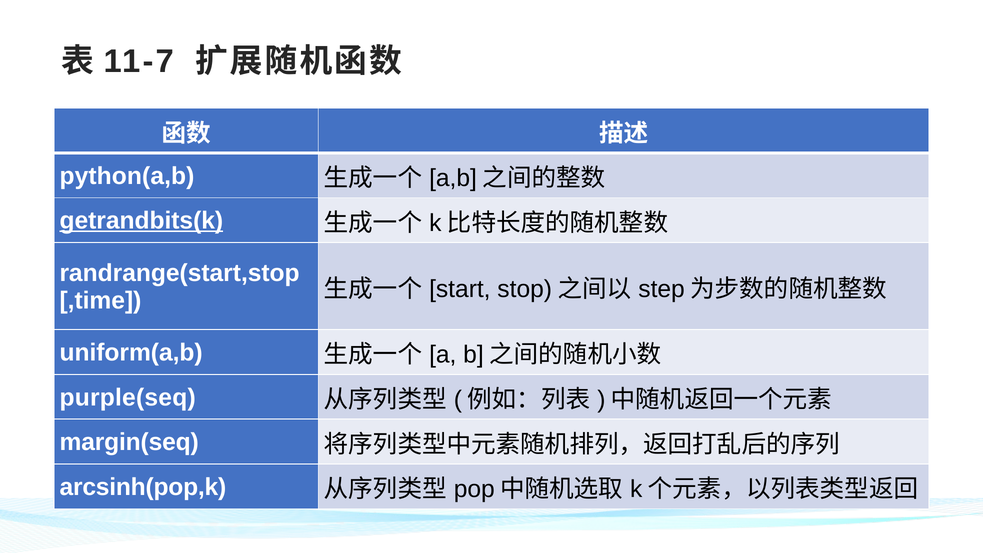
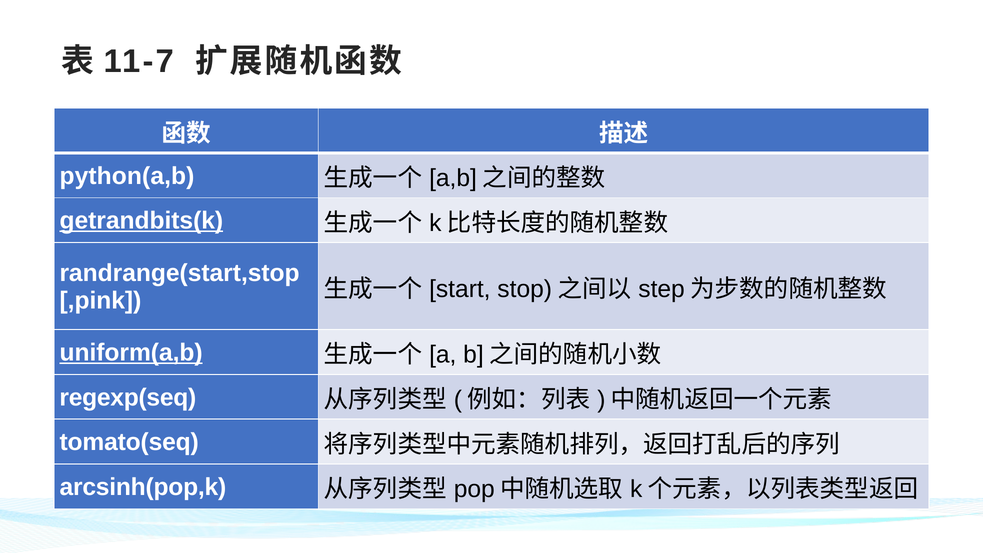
,time: ,time -> ,pink
uniform(a,b underline: none -> present
purple(seq: purple(seq -> regexp(seq
margin(seq: margin(seq -> tomato(seq
